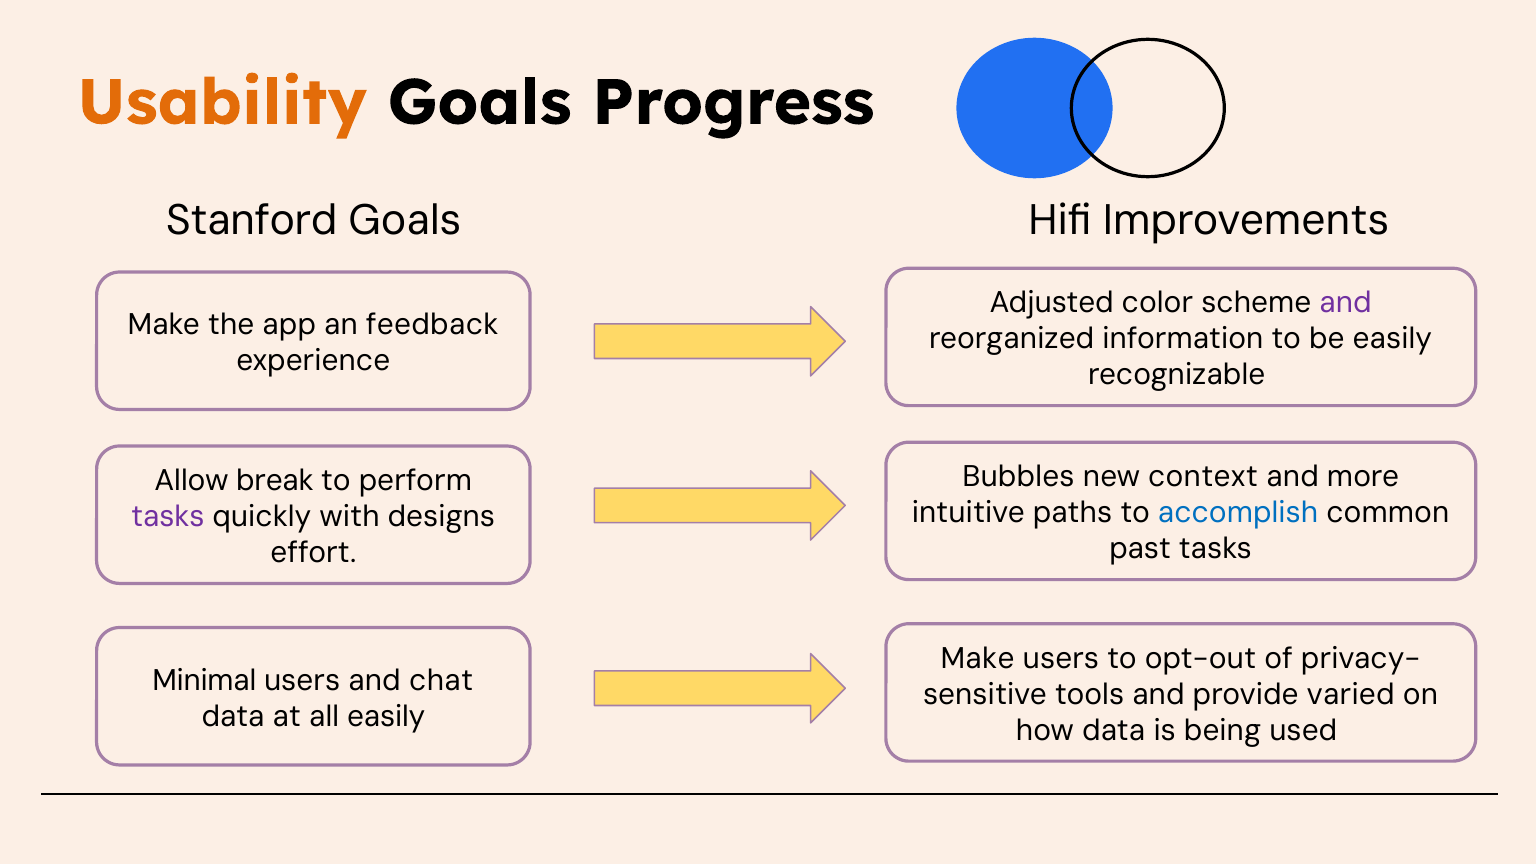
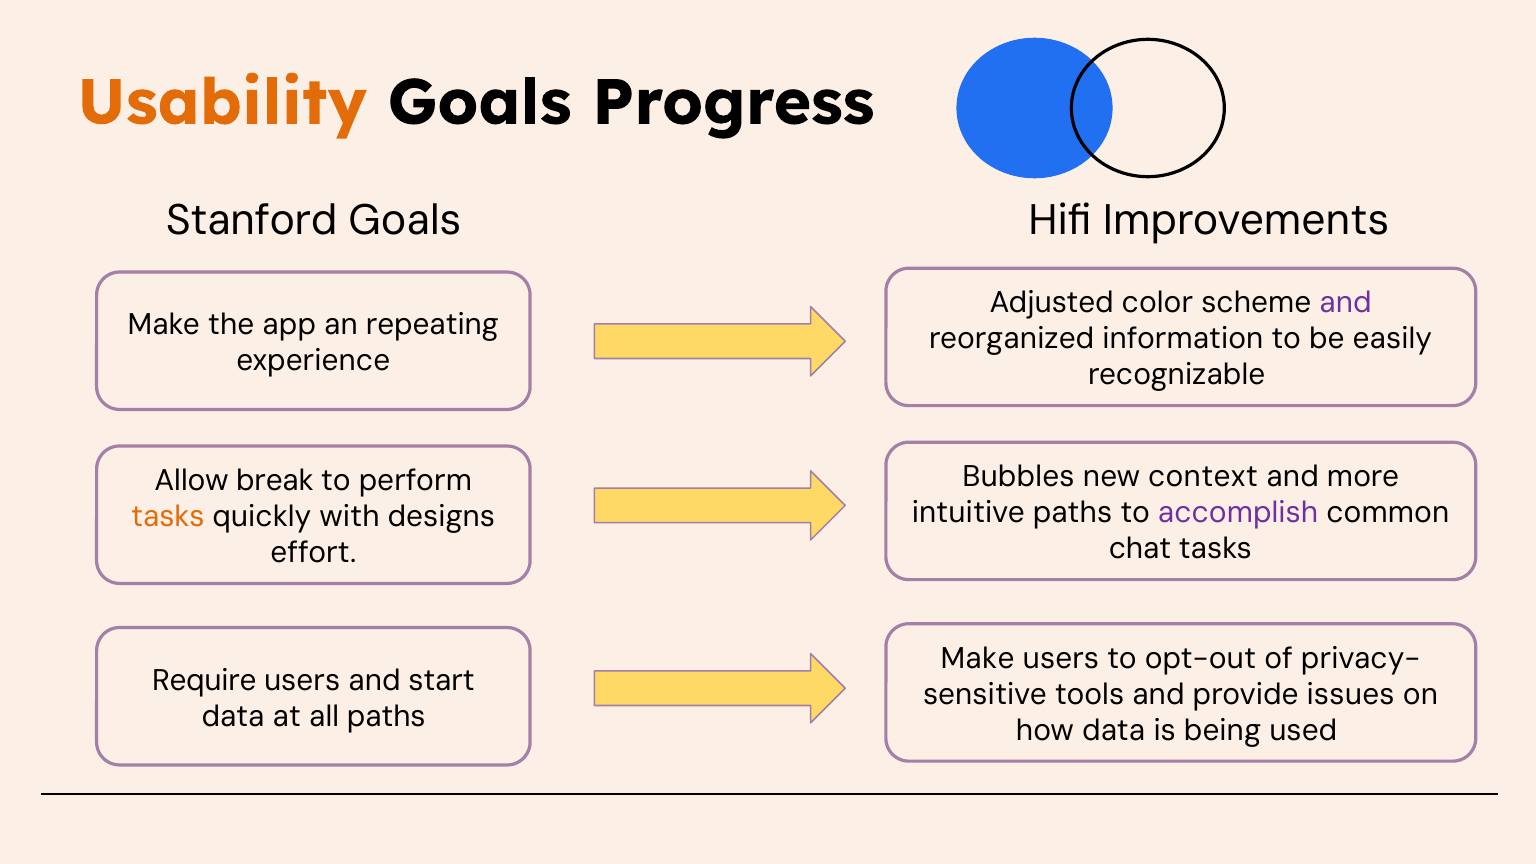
feedback: feedback -> repeating
accomplish colour: blue -> purple
tasks at (168, 517) colour: purple -> orange
past: past -> chat
Minimal: Minimal -> Require
chat: chat -> start
varied: varied -> issues
all easily: easily -> paths
